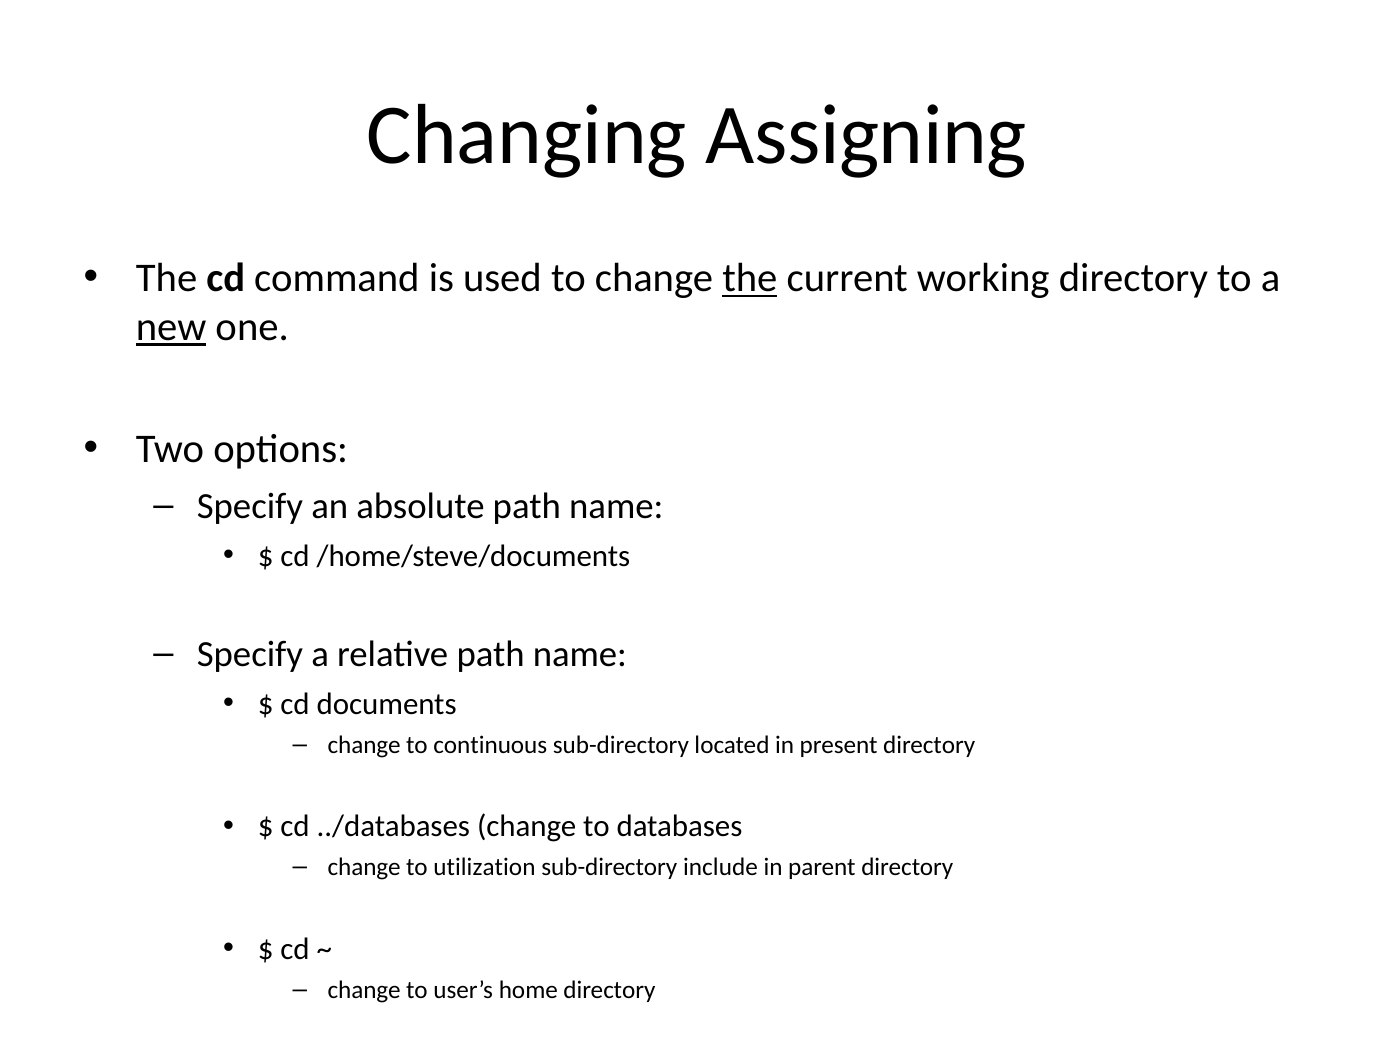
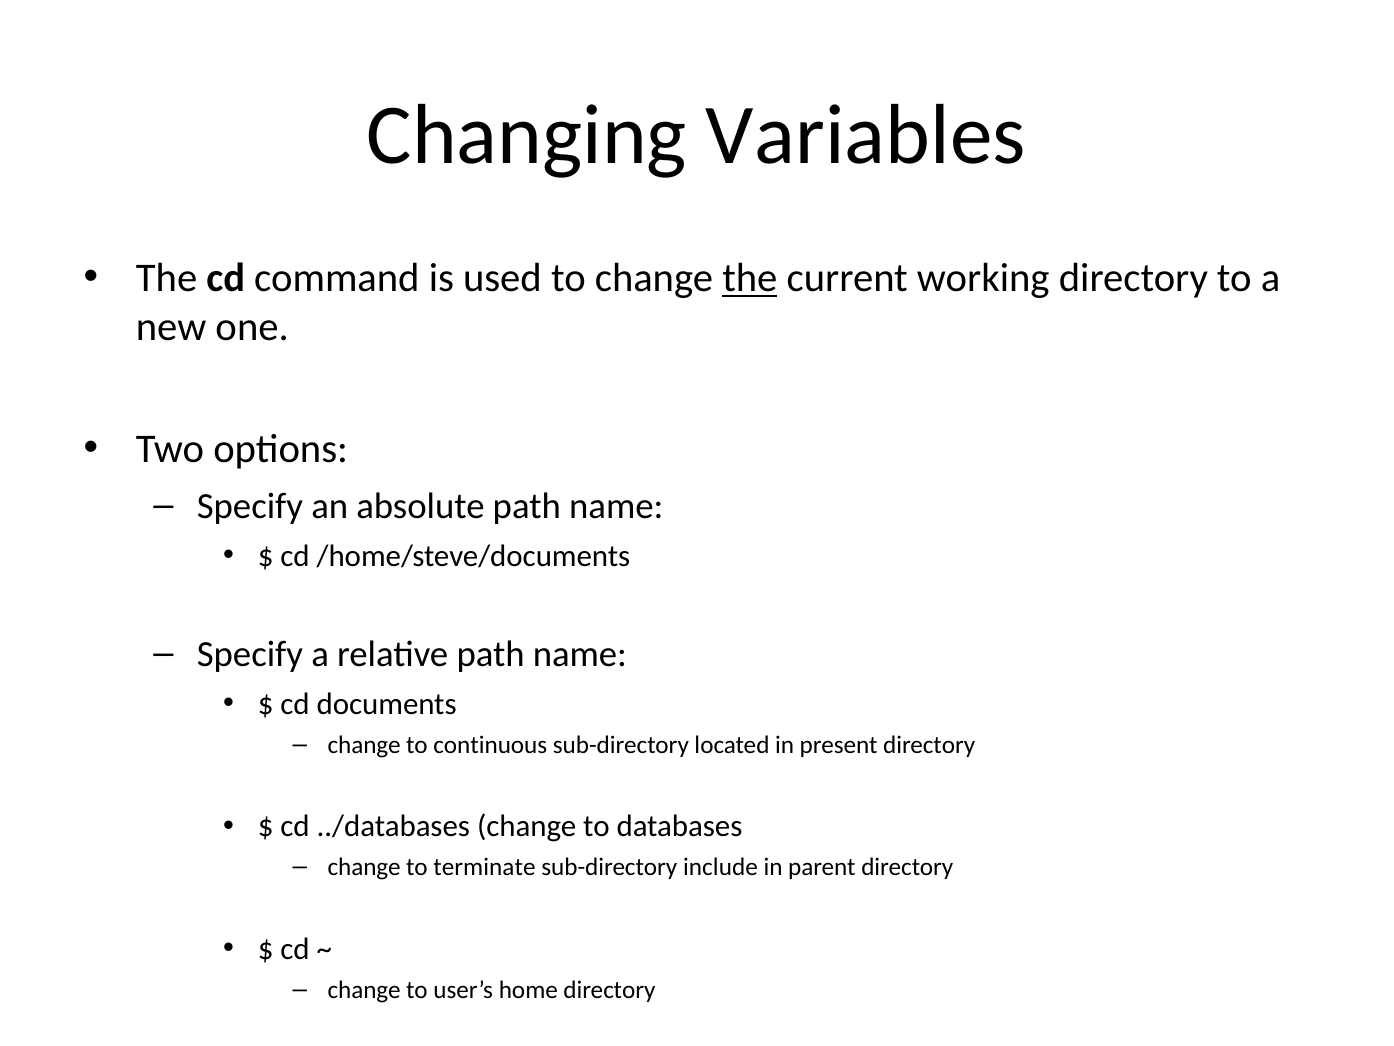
Assigning: Assigning -> Variables
new underline: present -> none
utilization: utilization -> terminate
